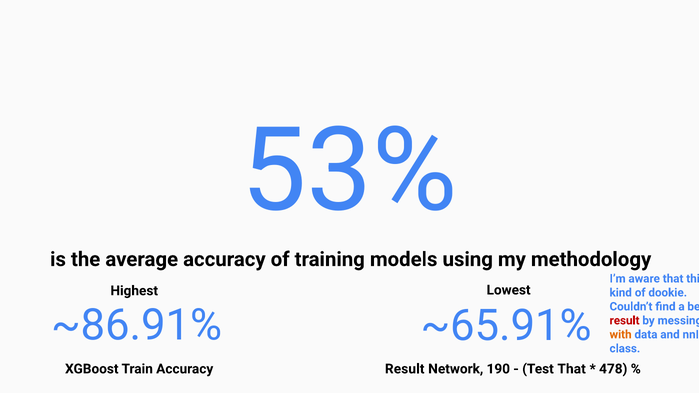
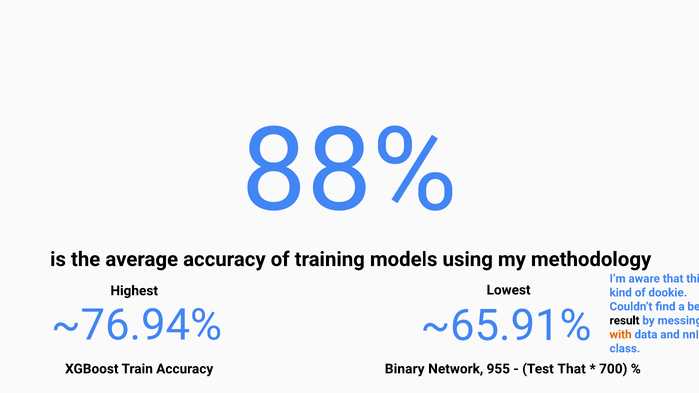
53%: 53% -> 88%
~86.91%: ~86.91% -> ~76.94%
result at (625, 321) colour: red -> black
Result at (405, 369): Result -> Binary
190: 190 -> 955
478: 478 -> 700
